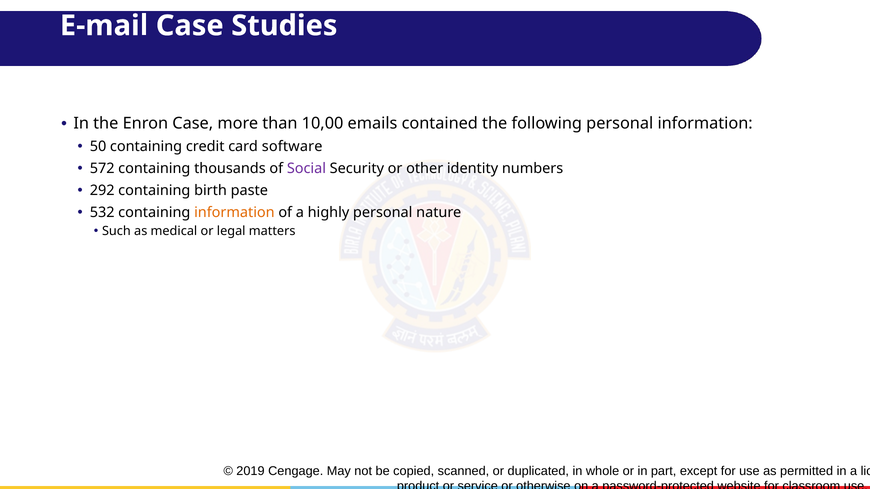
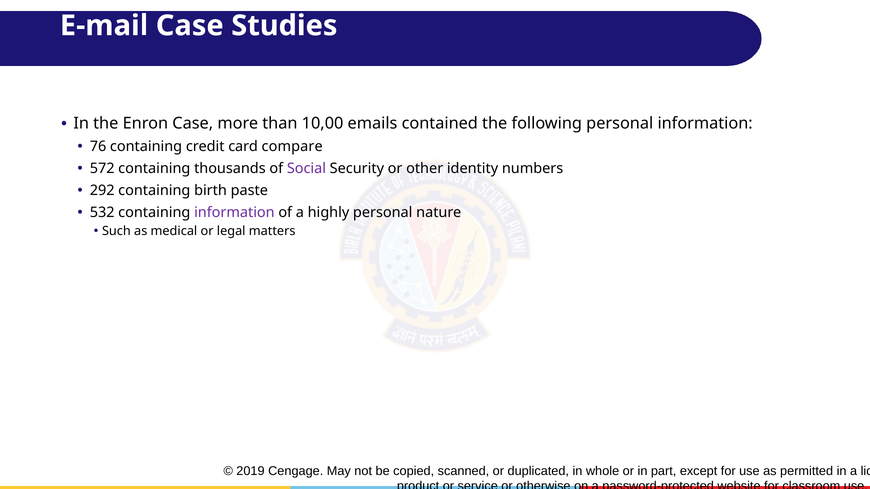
50: 50 -> 76
software: software -> compare
information at (234, 213) colour: orange -> purple
